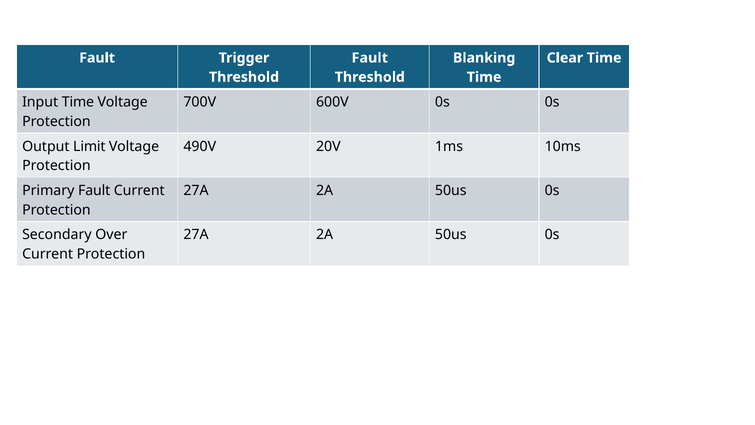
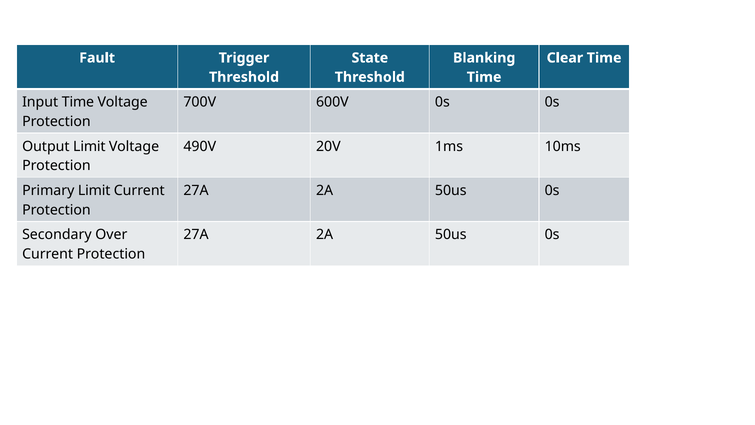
Fault at (370, 58): Fault -> State
Primary Fault: Fault -> Limit
